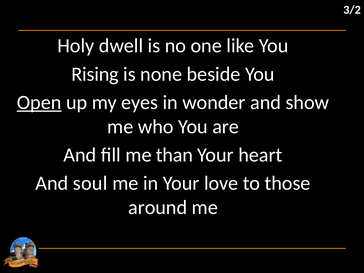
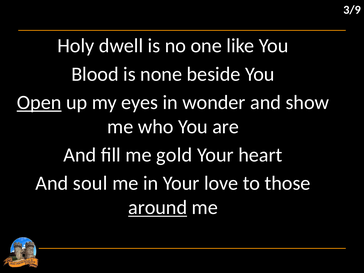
3/2: 3/2 -> 3/9
Rising: Rising -> Blood
than: than -> gold
around underline: none -> present
